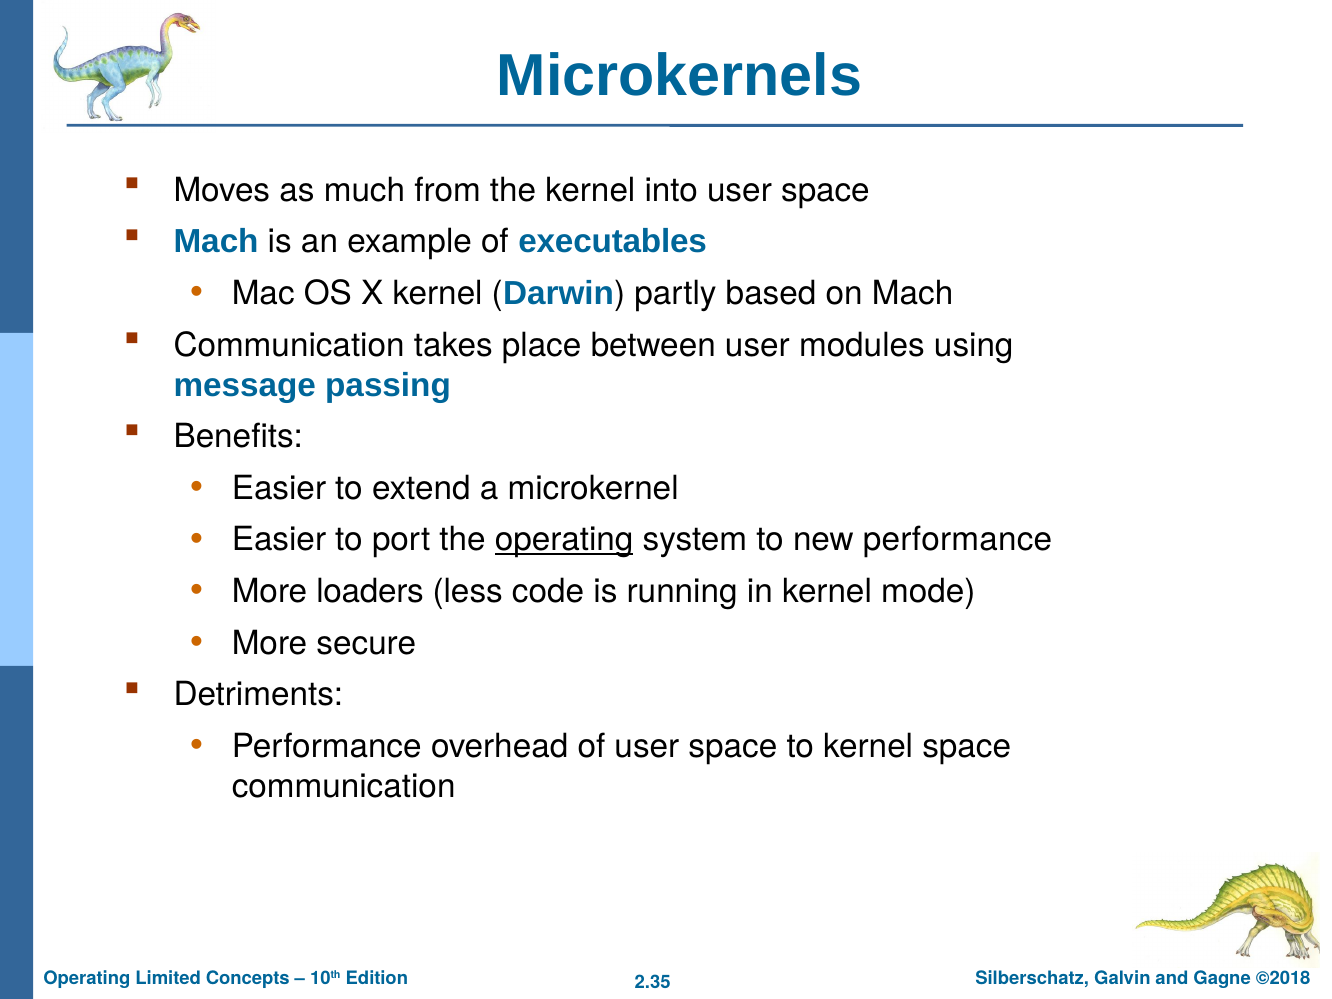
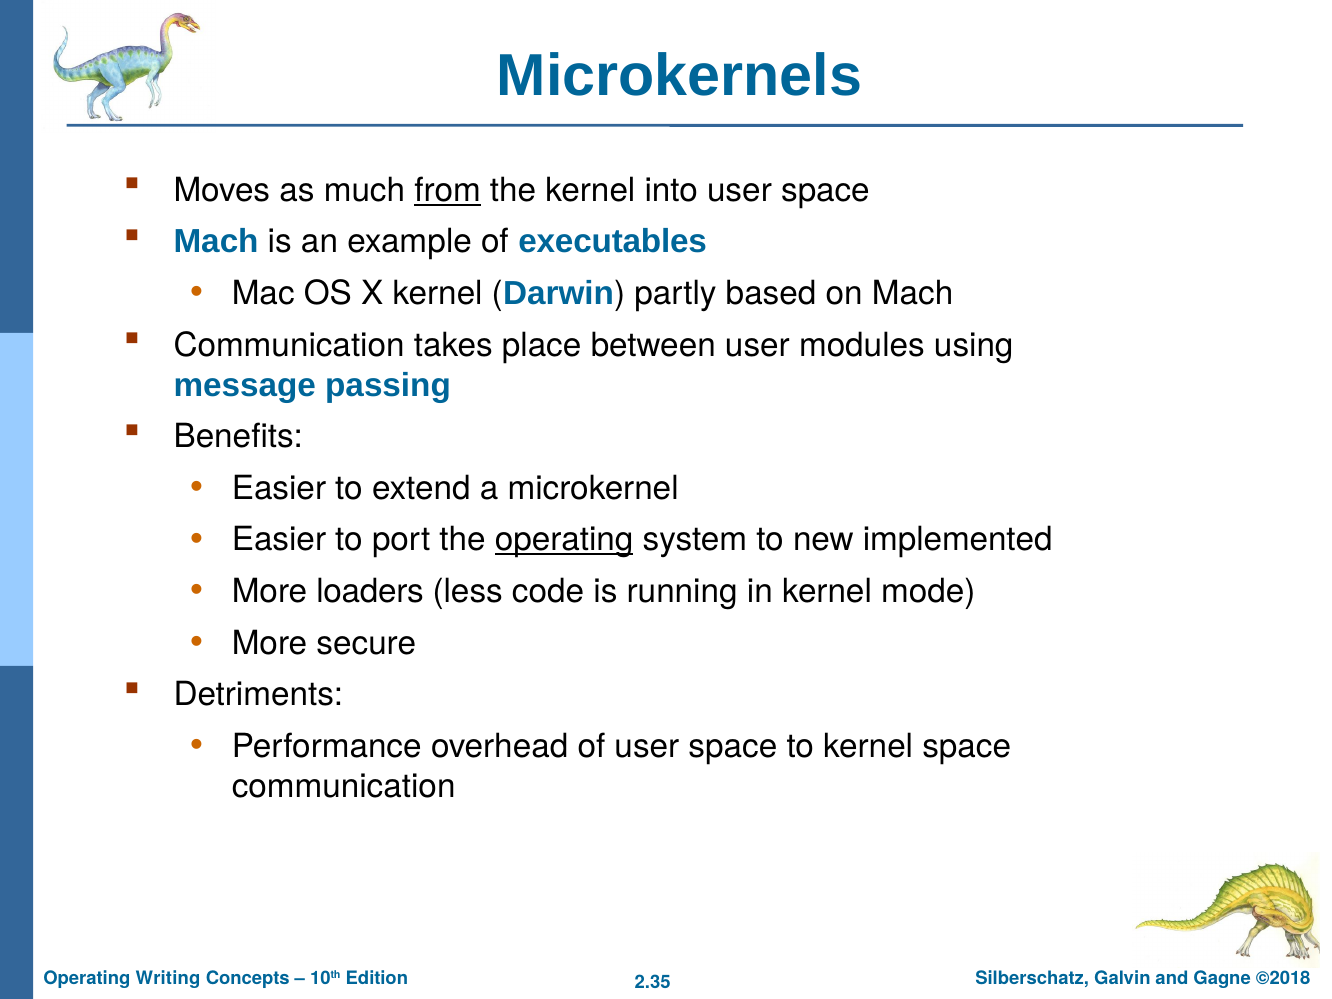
from underline: none -> present
new performance: performance -> implemented
Limited: Limited -> Writing
